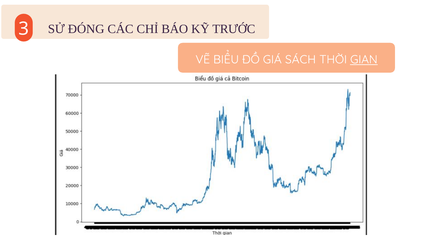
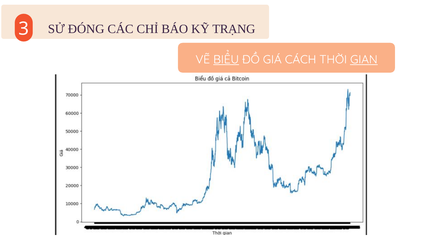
TRƯỚC: TRƯỚC -> TRẠNG
BIỂU underline: none -> present
SÁCH: SÁCH -> CÁCH
